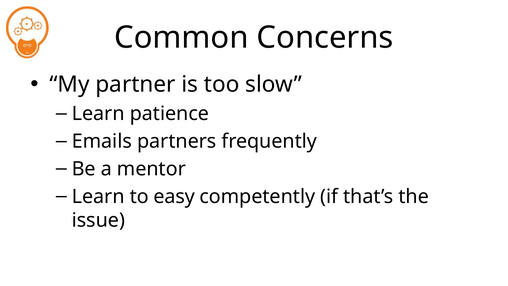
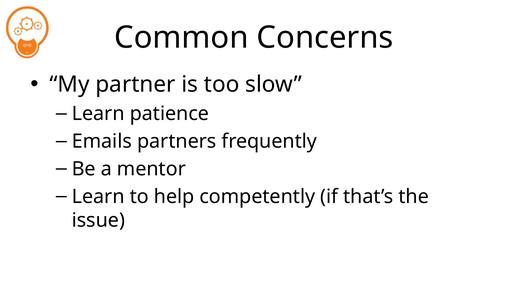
easy: easy -> help
